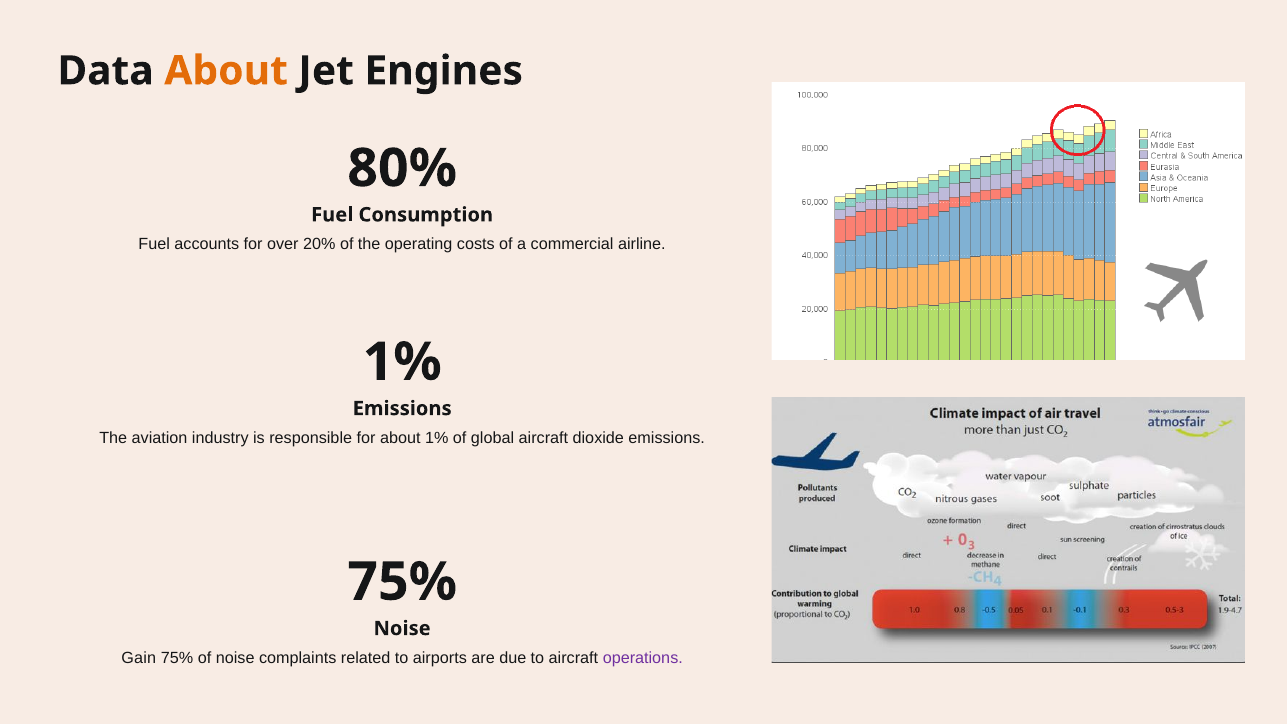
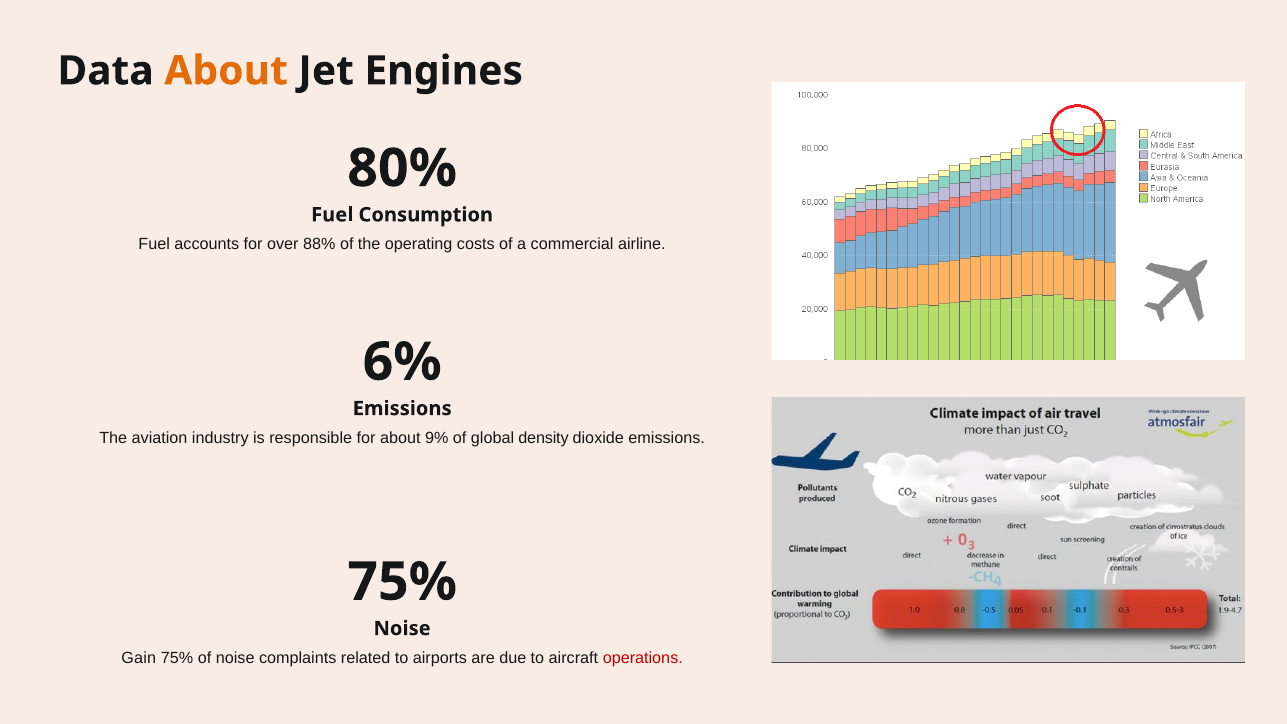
20%: 20% -> 88%
1% at (402, 362): 1% -> 6%
about 1%: 1% -> 9%
global aircraft: aircraft -> density
operations colour: purple -> red
